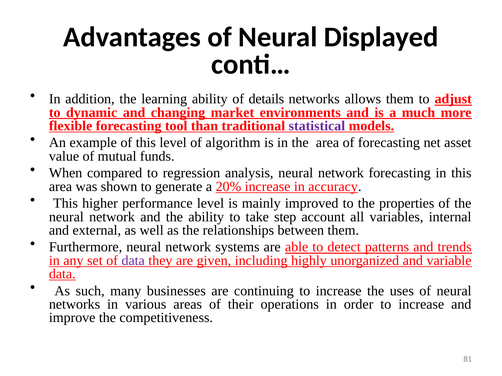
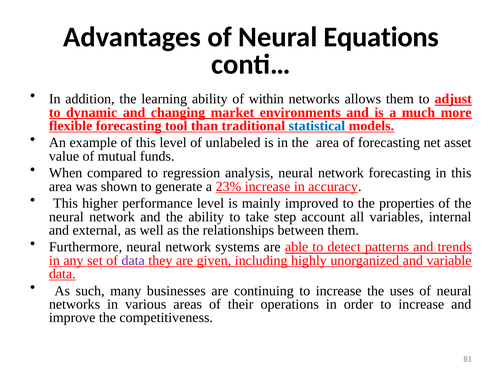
Displayed: Displayed -> Equations
details: details -> within
statistical colour: purple -> blue
algorithm: algorithm -> unlabeled
20%: 20% -> 23%
